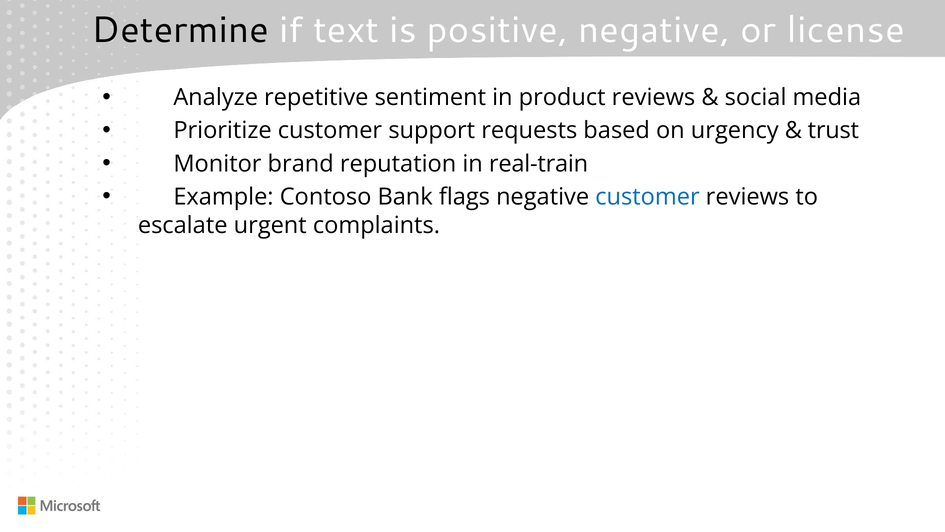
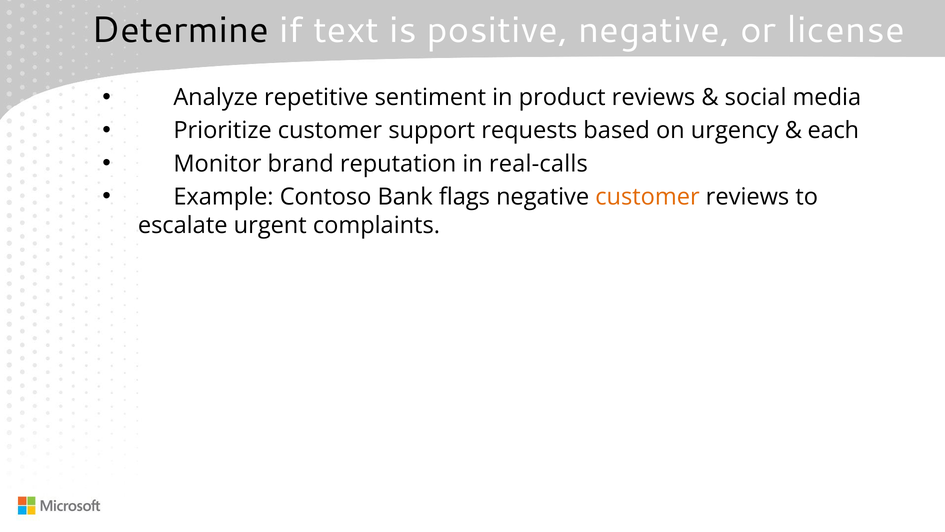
trust: trust -> each
real-train: real-train -> real-calls
customer at (647, 197) colour: blue -> orange
